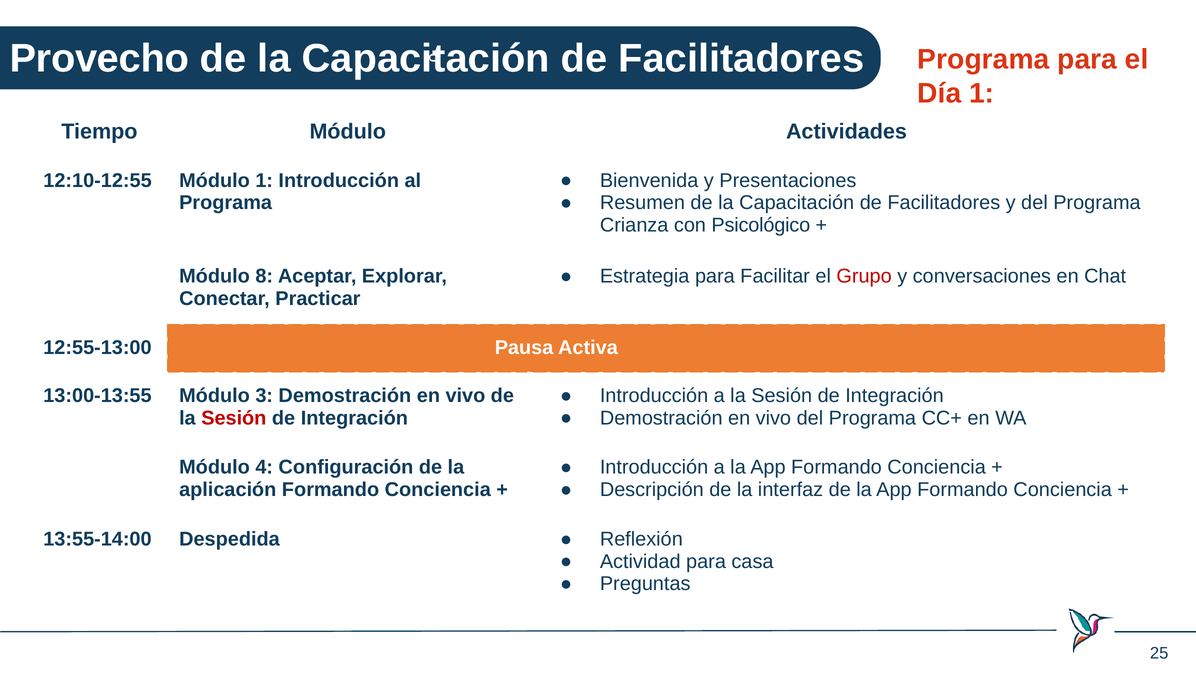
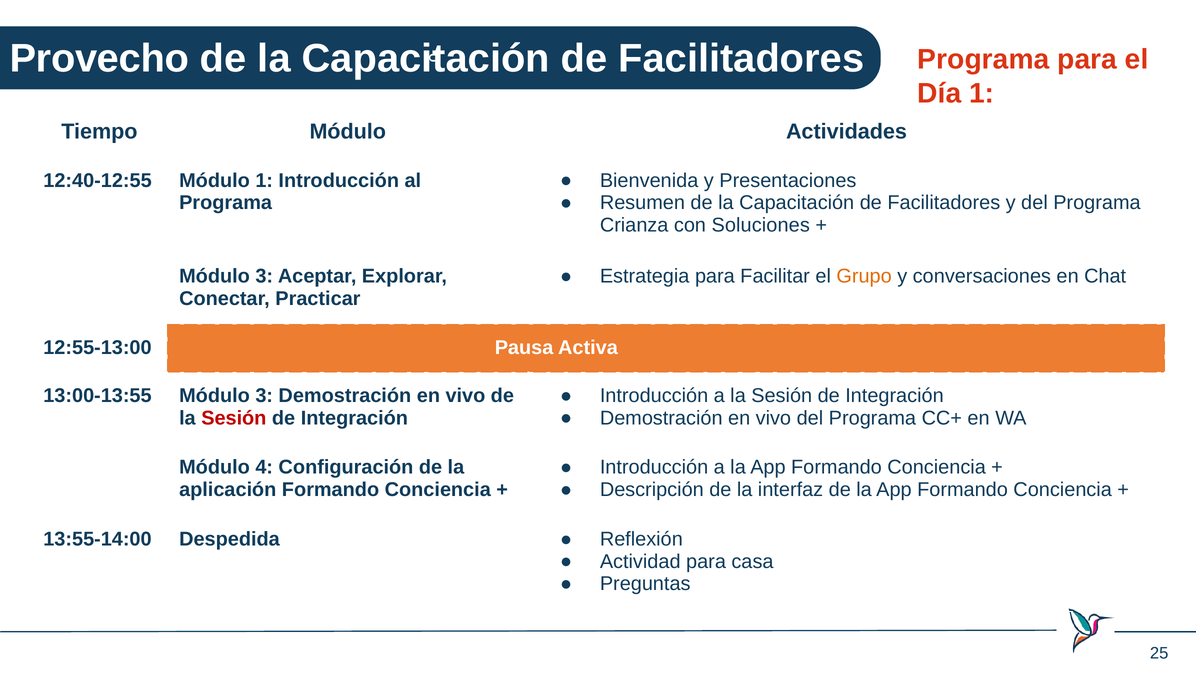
12:10-12:55: 12:10-12:55 -> 12:40-12:55
Psicológico: Psicológico -> Soluciones
Grupo colour: red -> orange
8 at (264, 276): 8 -> 3
